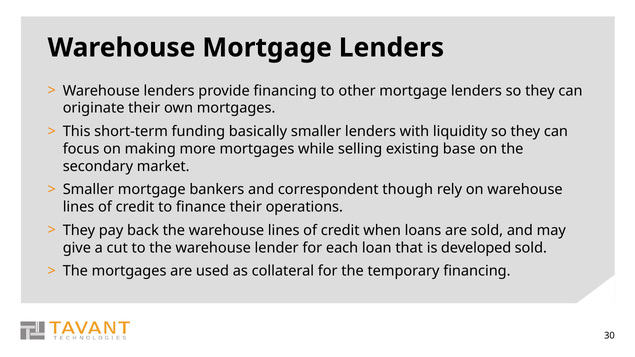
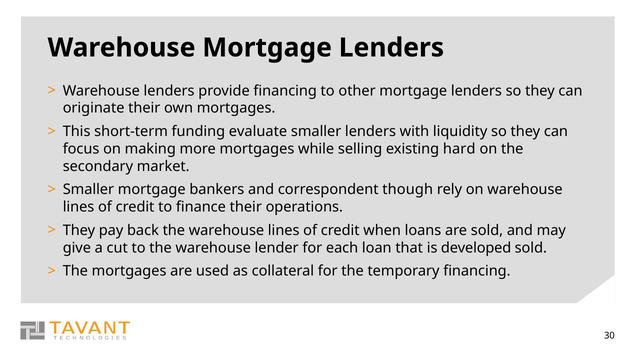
basically: basically -> evaluate
base: base -> hard
